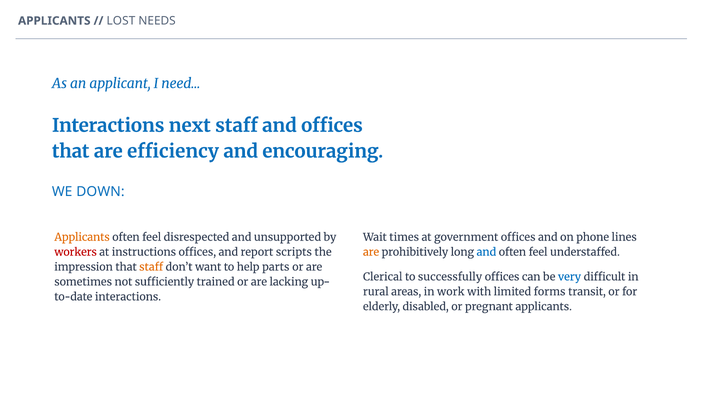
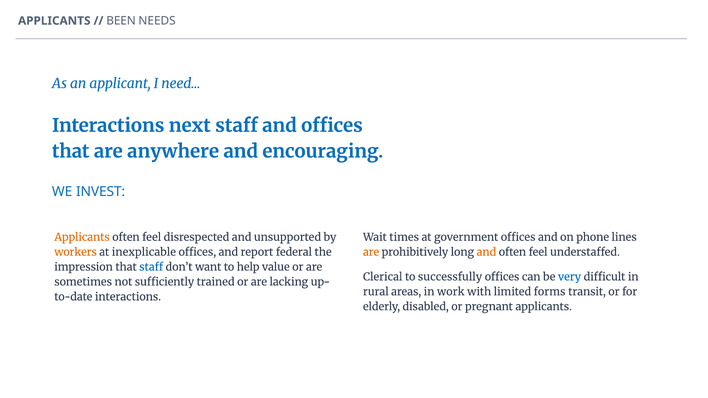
LOST: LOST -> BEEN
efficiency: efficiency -> anywhere
DOWN: DOWN -> INVEST
workers colour: red -> orange
instructions: instructions -> inexplicable
scripts: scripts -> federal
and at (486, 252) colour: blue -> orange
staff at (151, 267) colour: orange -> blue
parts: parts -> value
